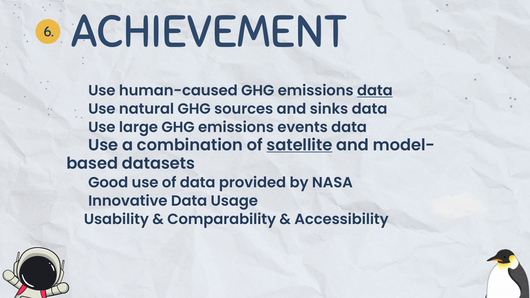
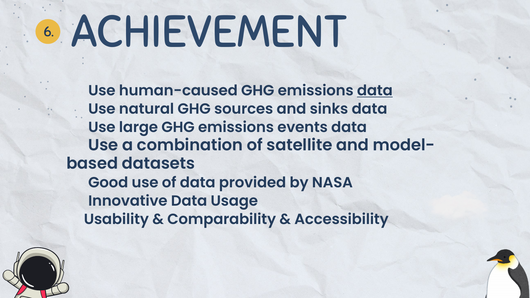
satellite underline: present -> none
